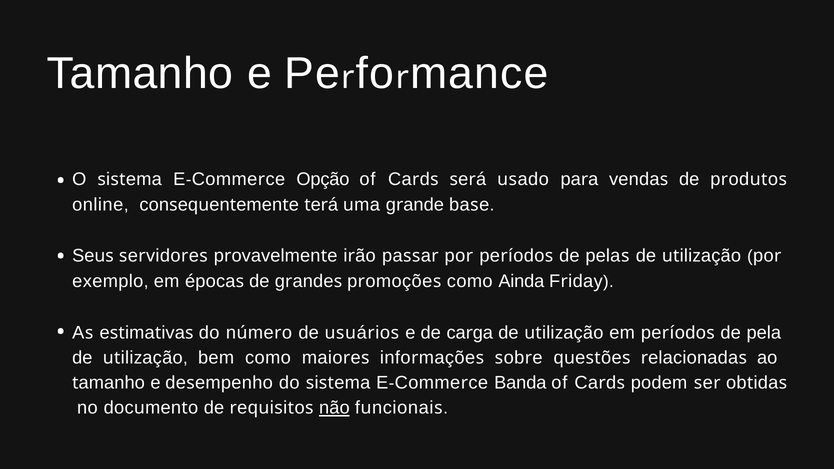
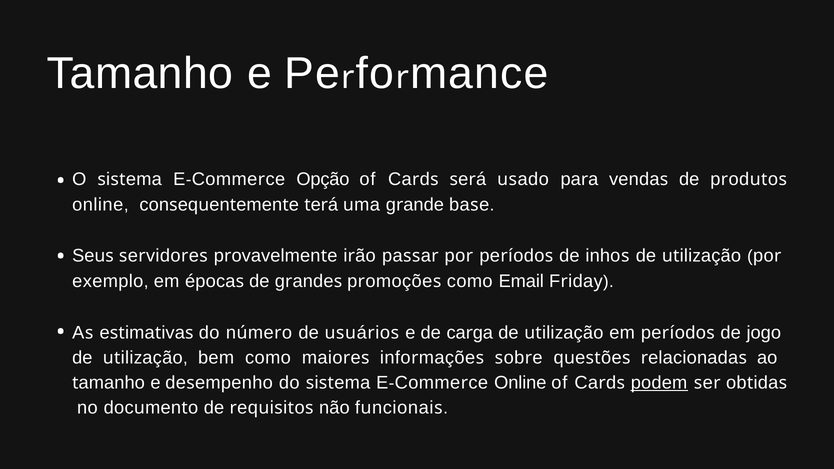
pela at (603, 256): pela -> inho
Ainda: Ainda -> Email
pela at (764, 333): pela -> jogo
Banda at (520, 383): Banda -> Online
podem underline: none -> present
não underline: present -> none
